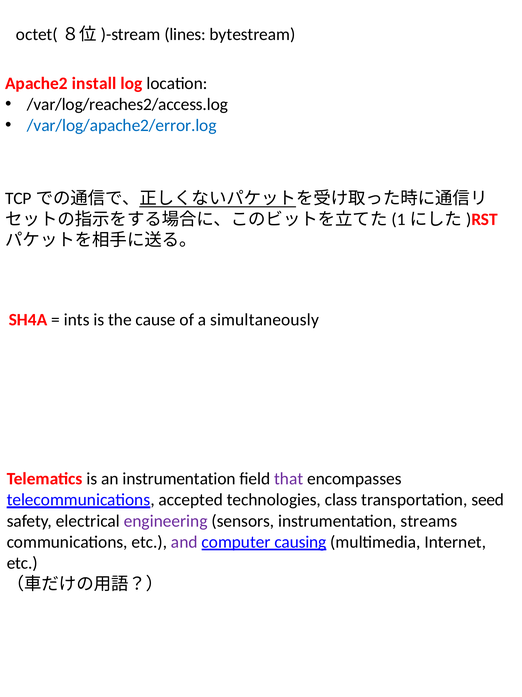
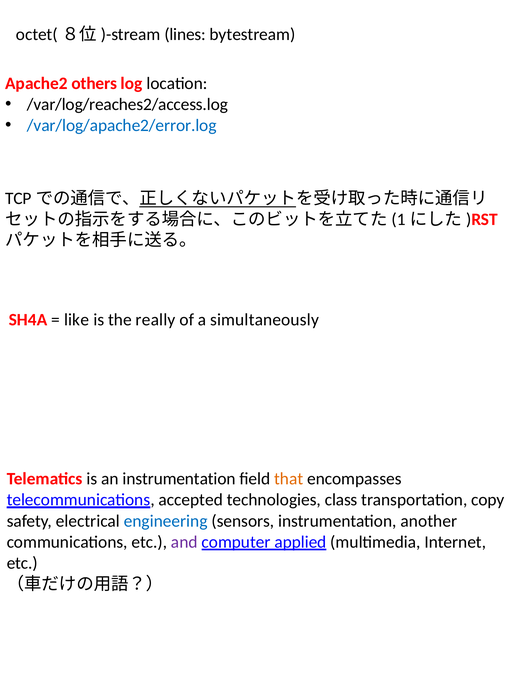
install: install -> others
ints: ints -> like
cause: cause -> really
that colour: purple -> orange
seed: seed -> copy
engineering colour: purple -> blue
streams: streams -> another
causing: causing -> applied
